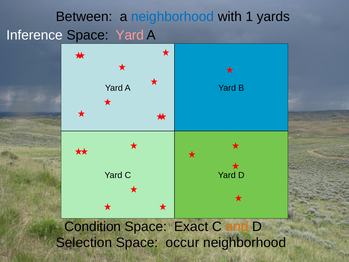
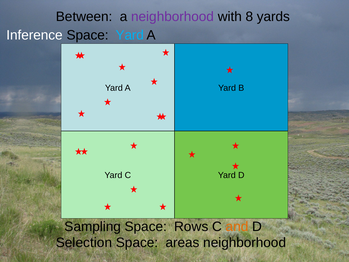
neighborhood at (173, 17) colour: blue -> purple
1: 1 -> 8
Yard at (130, 35) colour: pink -> light blue
Condition: Condition -> Sampling
Exact: Exact -> Rows
occur: occur -> areas
